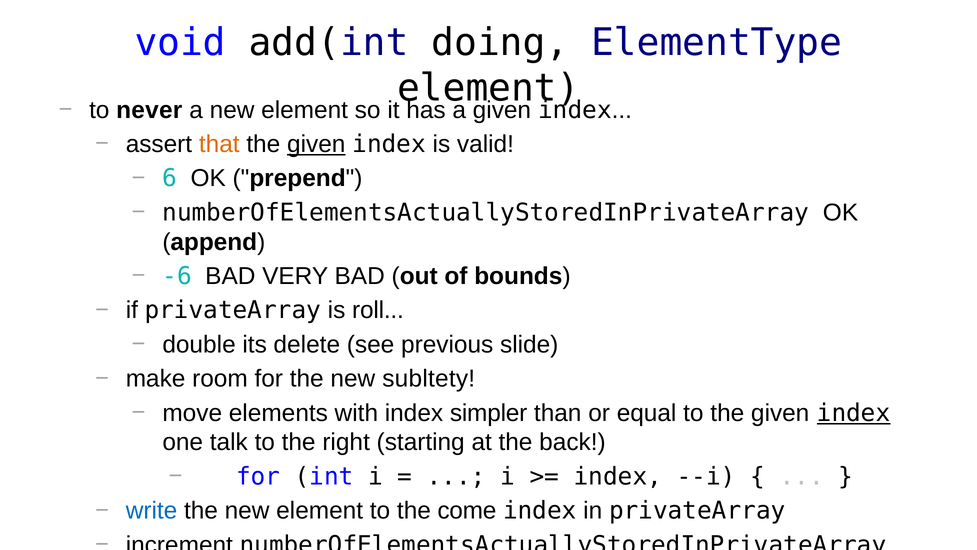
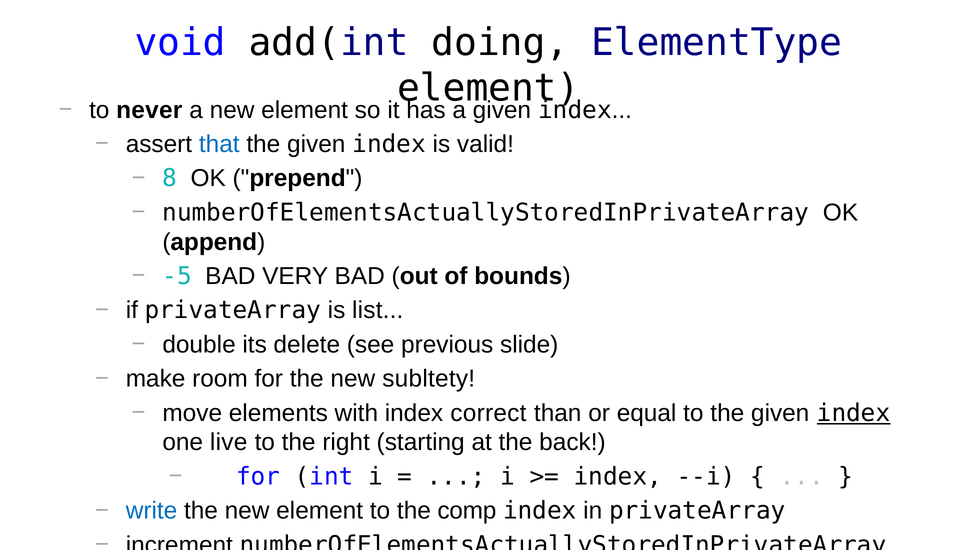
that colour: orange -> blue
given at (316, 144) underline: present -> none
6: 6 -> 8
-6: -6 -> -5
roll: roll -> list
simpler: simpler -> correct
talk: talk -> live
come: come -> comp
